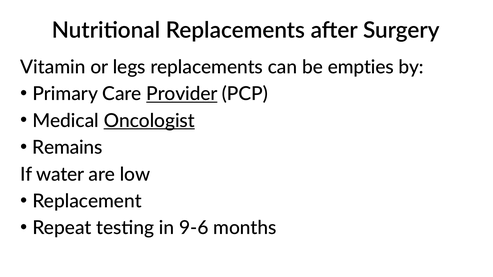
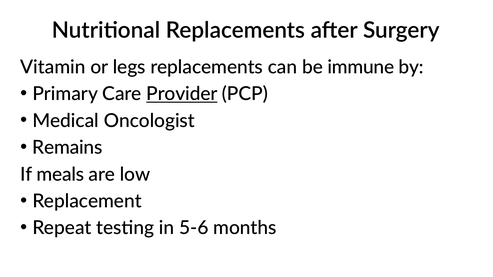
empties: empties -> immune
Oncologist underline: present -> none
water: water -> meals
9-6: 9-6 -> 5-6
